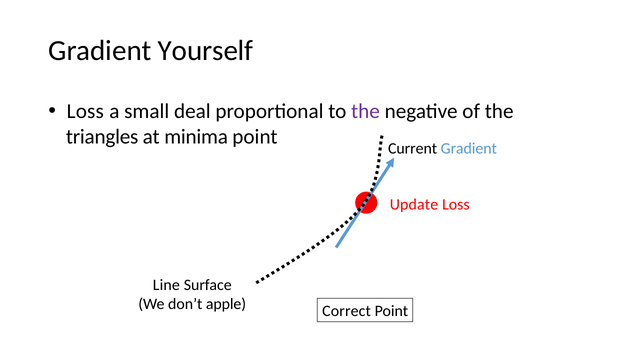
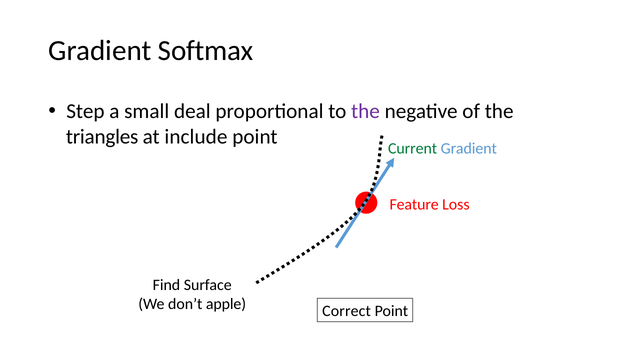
Yourself: Yourself -> Softmax
Loss at (85, 111): Loss -> Step
minima: minima -> include
Current colour: black -> green
Update: Update -> Feature
Line: Line -> Find
